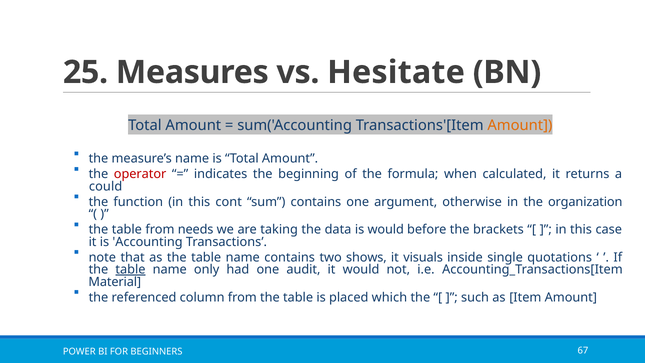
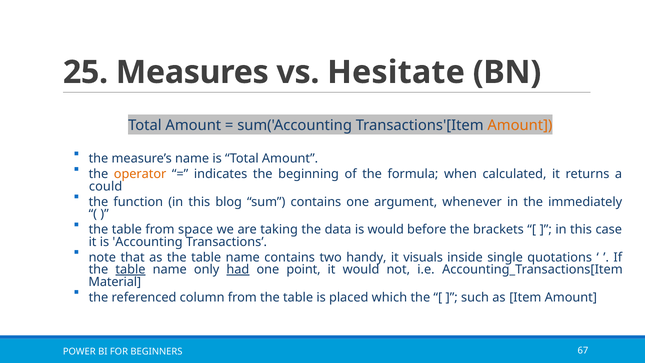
operator colour: red -> orange
cont: cont -> blog
otherwise: otherwise -> whenever
organization: organization -> immediately
needs: needs -> space
shows: shows -> handy
had underline: none -> present
audit: audit -> point
